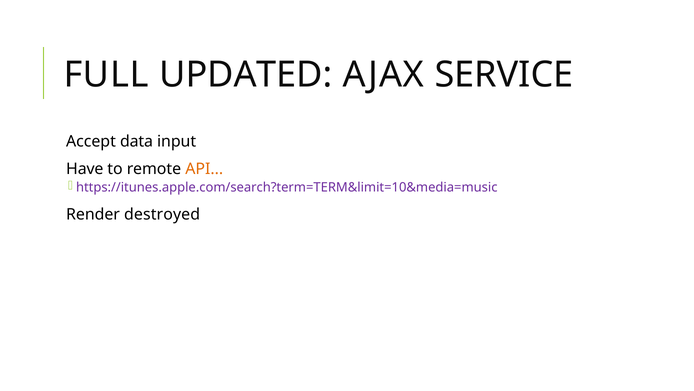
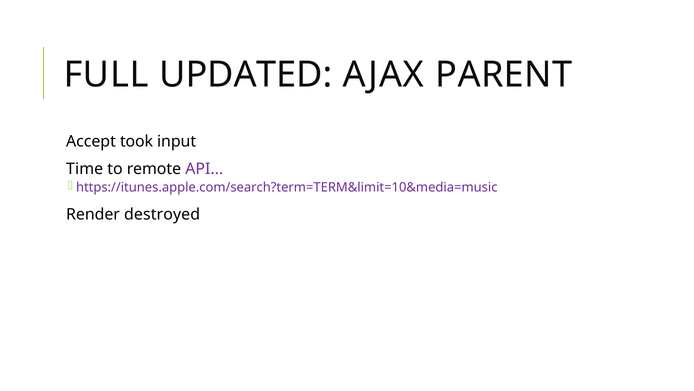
SERVICE: SERVICE -> PARENT
data: data -> took
Have: Have -> Time
API colour: orange -> purple
